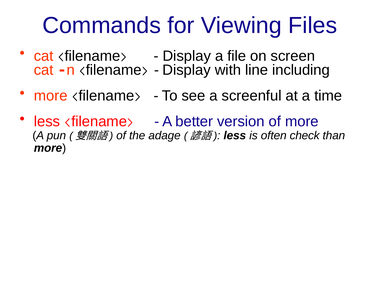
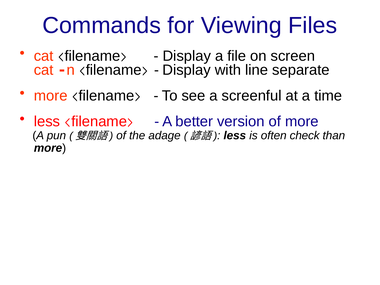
including: including -> separate
